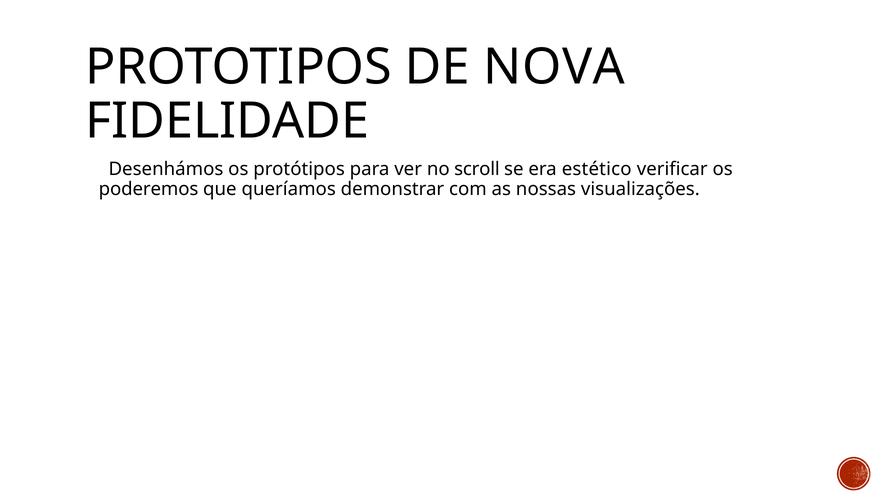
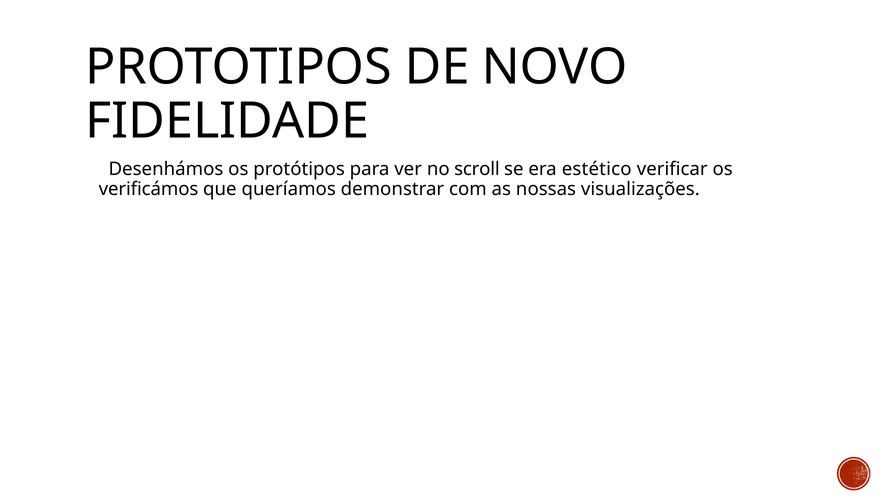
NOVA: NOVA -> NOVO
poderemos: poderemos -> verificámos
